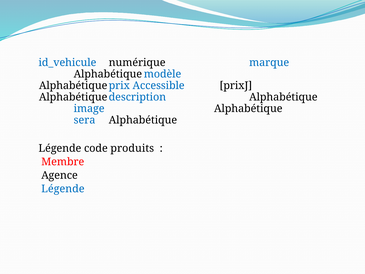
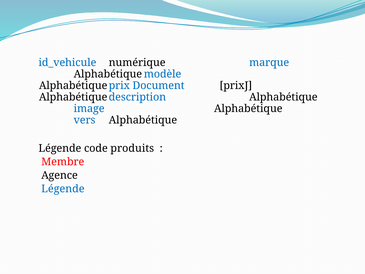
Accessible: Accessible -> Document
sera: sera -> vers
